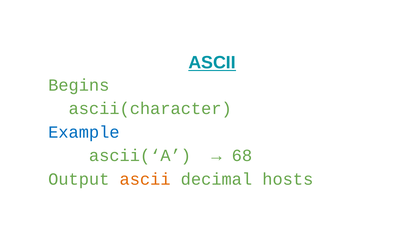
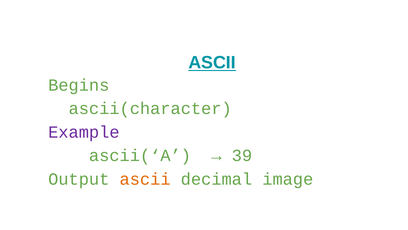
Example colour: blue -> purple
68: 68 -> 39
hosts: hosts -> image
